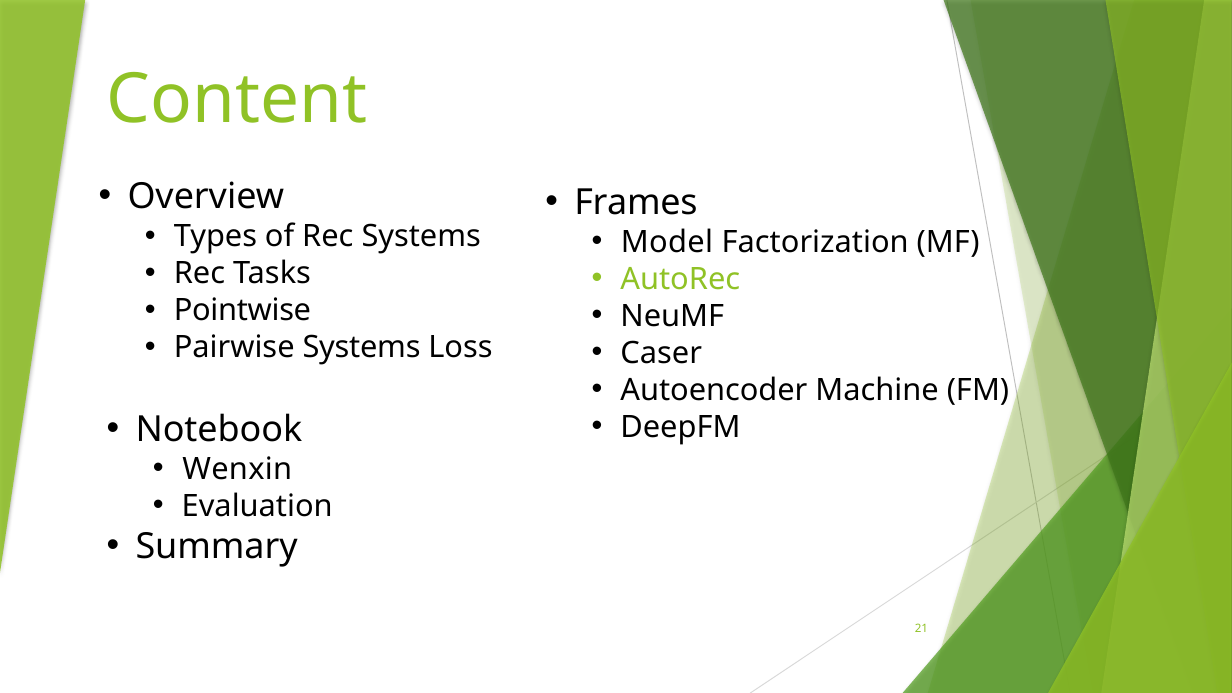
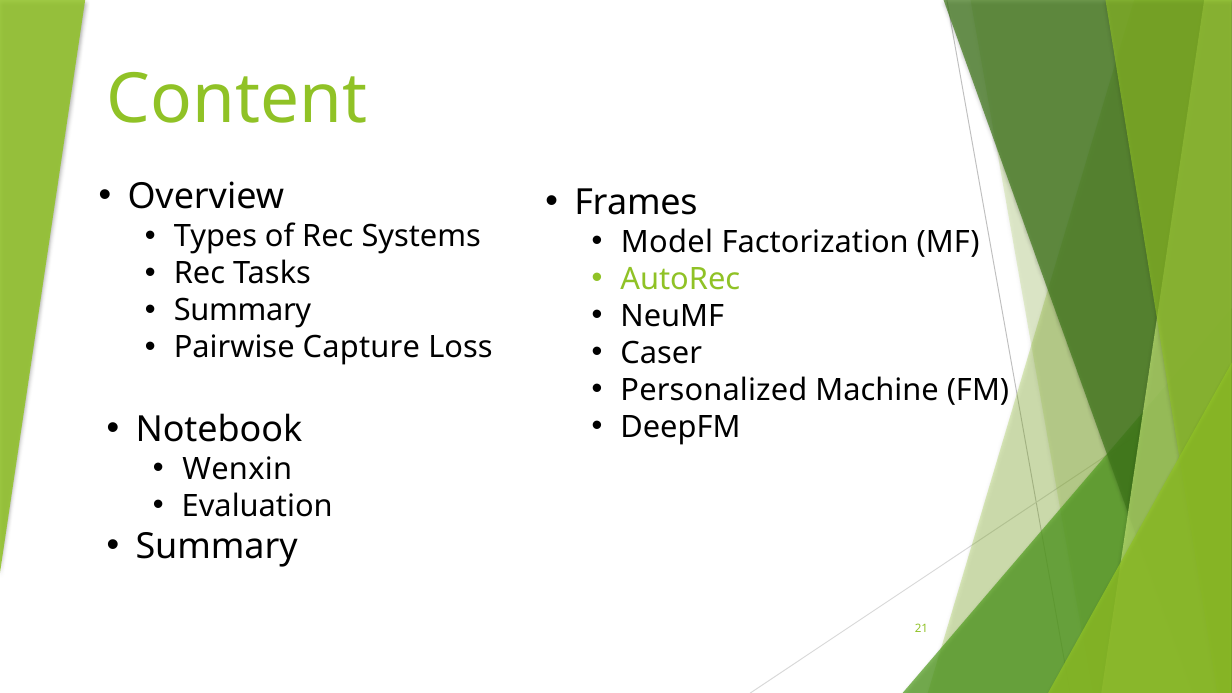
Pointwise at (242, 311): Pointwise -> Summary
Pairwise Systems: Systems -> Capture
Autoencoder: Autoencoder -> Personalized
